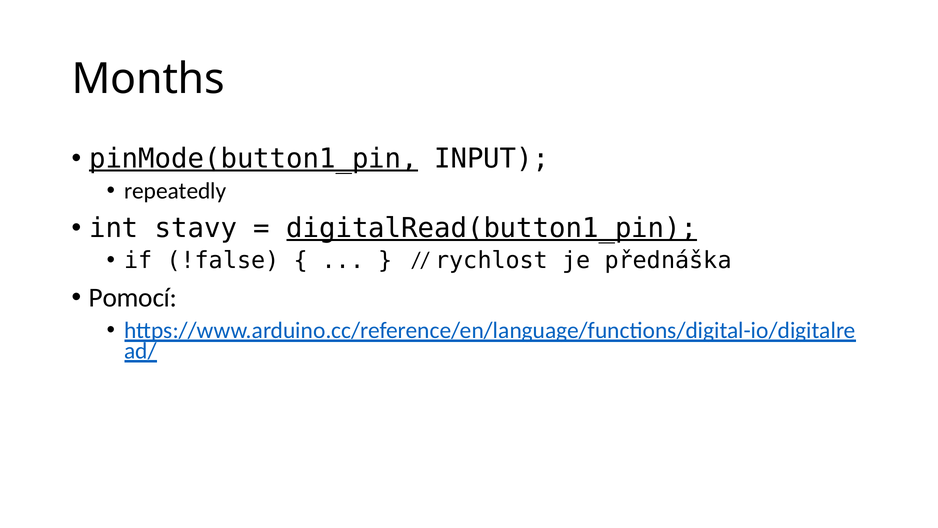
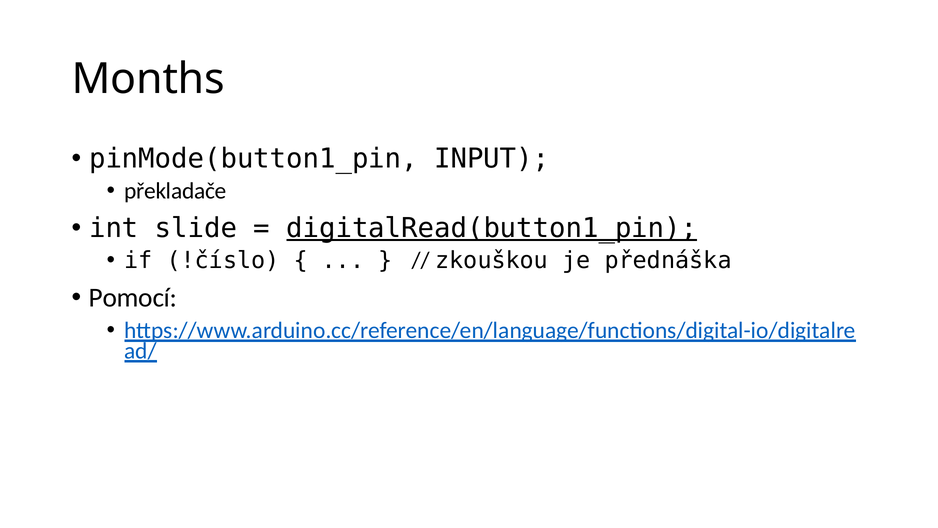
pinMode(button1_pin underline: present -> none
repeatedly: repeatedly -> překladače
stavy: stavy -> slide
!false: !false -> !číslo
rychlost: rychlost -> zkouškou
